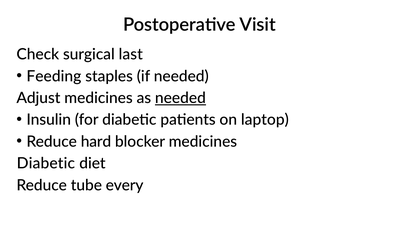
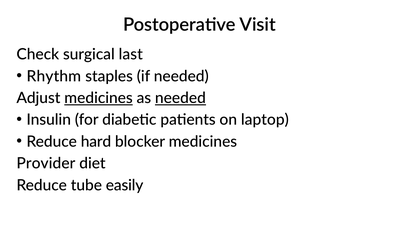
Feeding: Feeding -> Rhythm
medicines at (99, 98) underline: none -> present
Diabetic at (46, 163): Diabetic -> Provider
every: every -> easily
